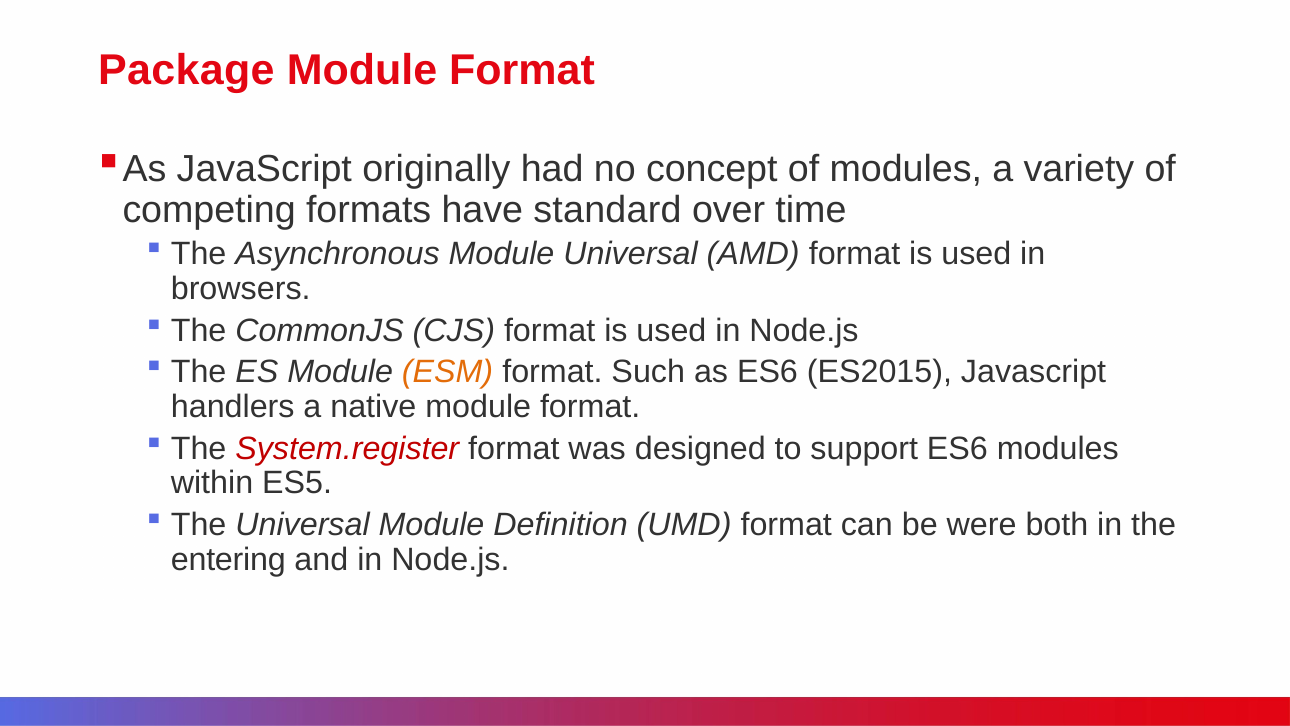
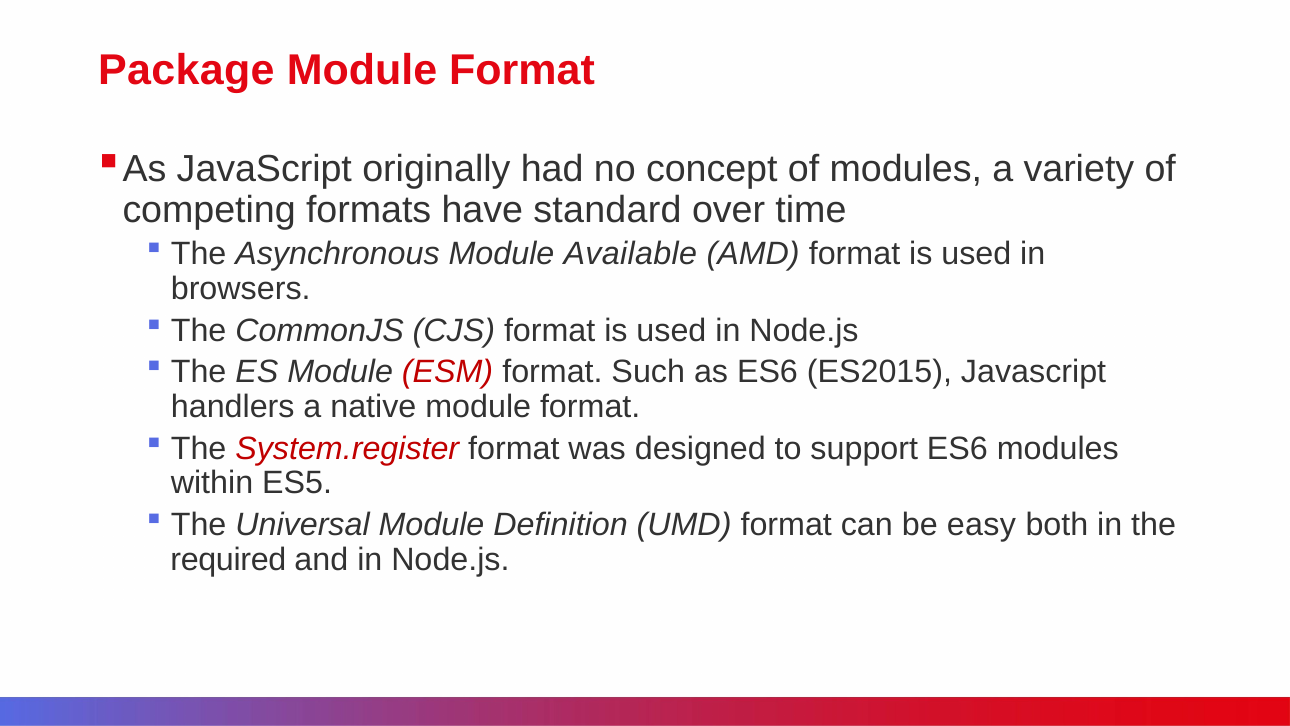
Module Universal: Universal -> Available
ESM colour: orange -> red
were: were -> easy
entering: entering -> required
